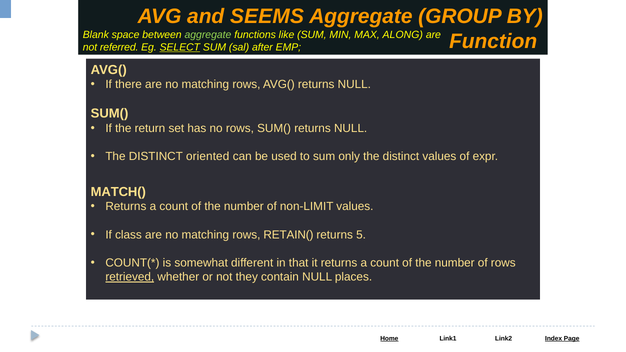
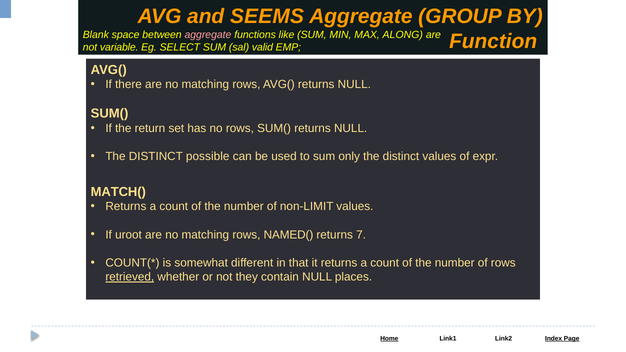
aggregate at (208, 35) colour: light green -> pink
referred: referred -> variable
SELECT underline: present -> none
after: after -> valid
oriented: oriented -> possible
class: class -> uroot
RETAIN(: RETAIN( -> NAMED(
5: 5 -> 7
